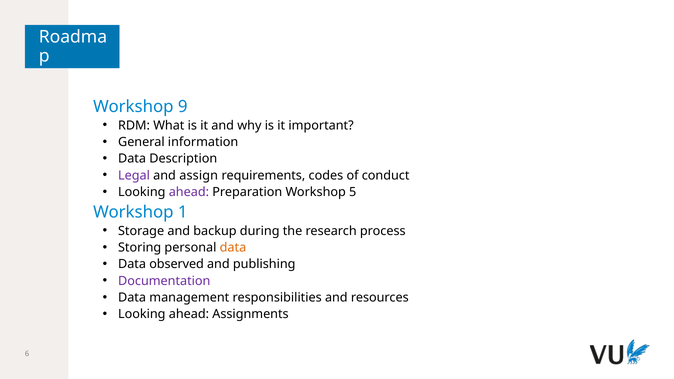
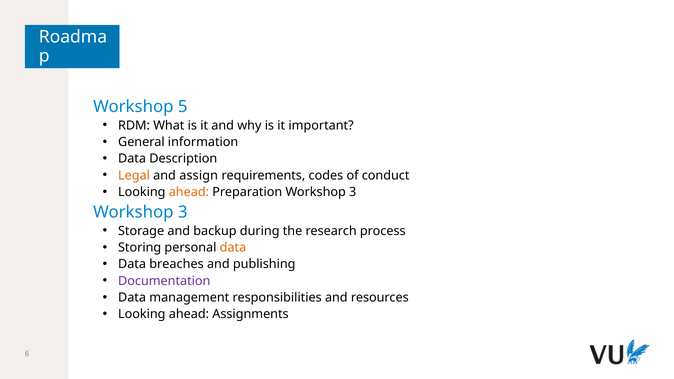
9: 9 -> 5
Legal colour: purple -> orange
ahead at (189, 192) colour: purple -> orange
Preparation Workshop 5: 5 -> 3
1 at (183, 212): 1 -> 3
observed: observed -> breaches
